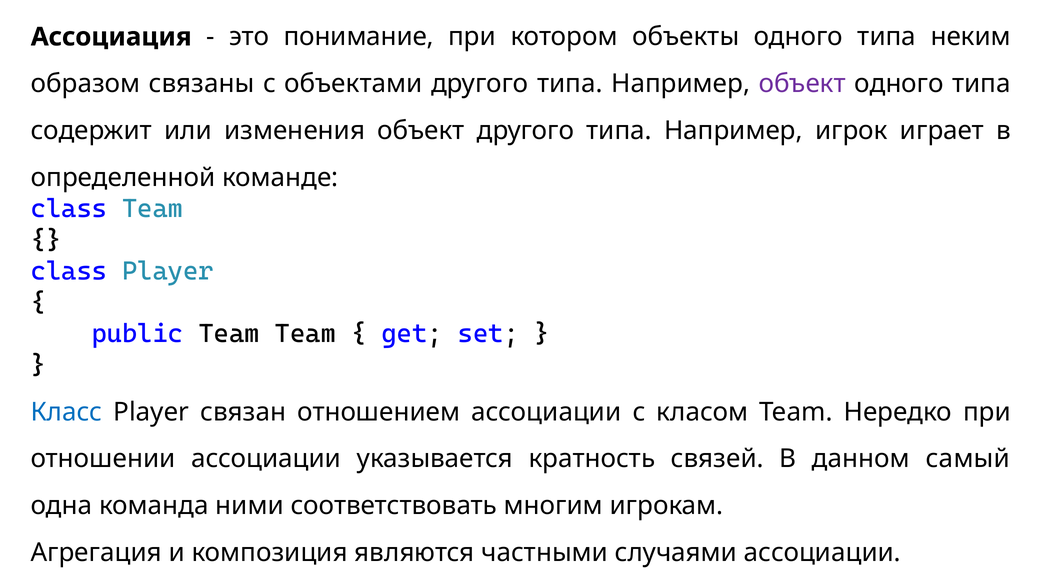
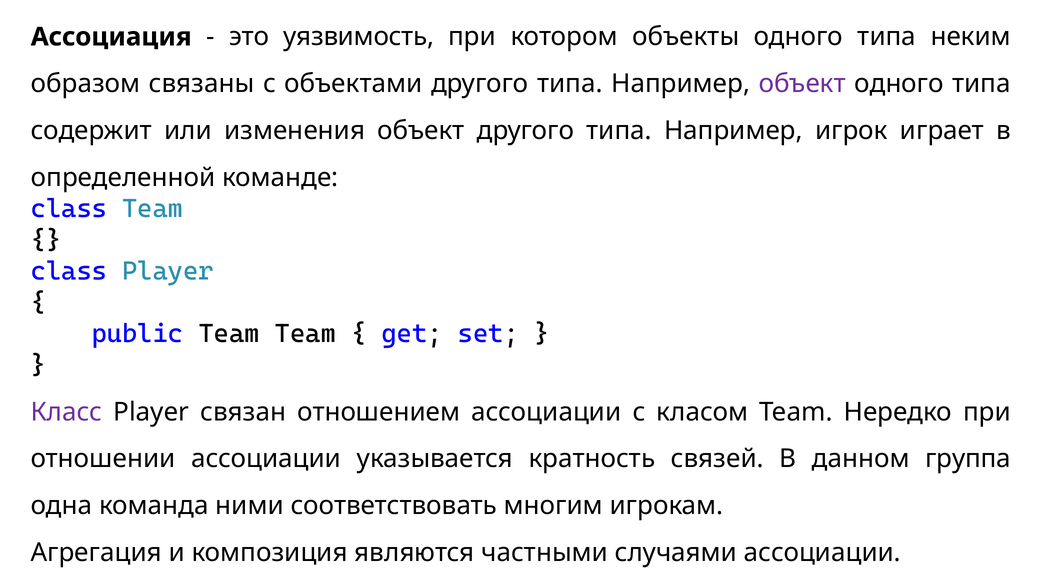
понимание: понимание -> уязвимость
Класс colour: blue -> purple
самый: самый -> группа
